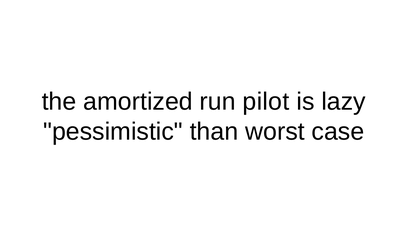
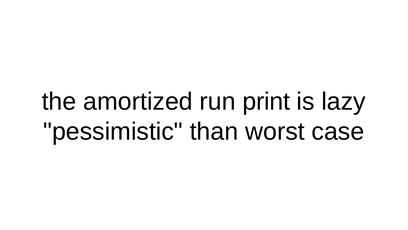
pilot: pilot -> print
